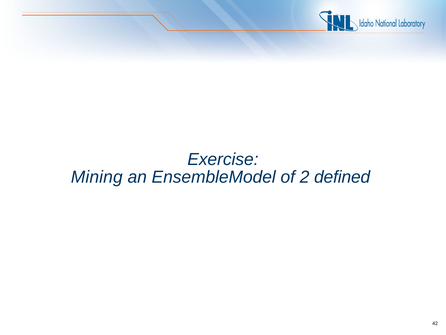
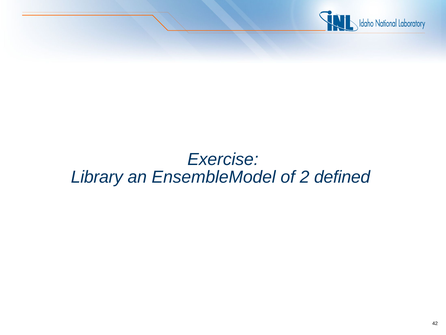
Mining: Mining -> Library
